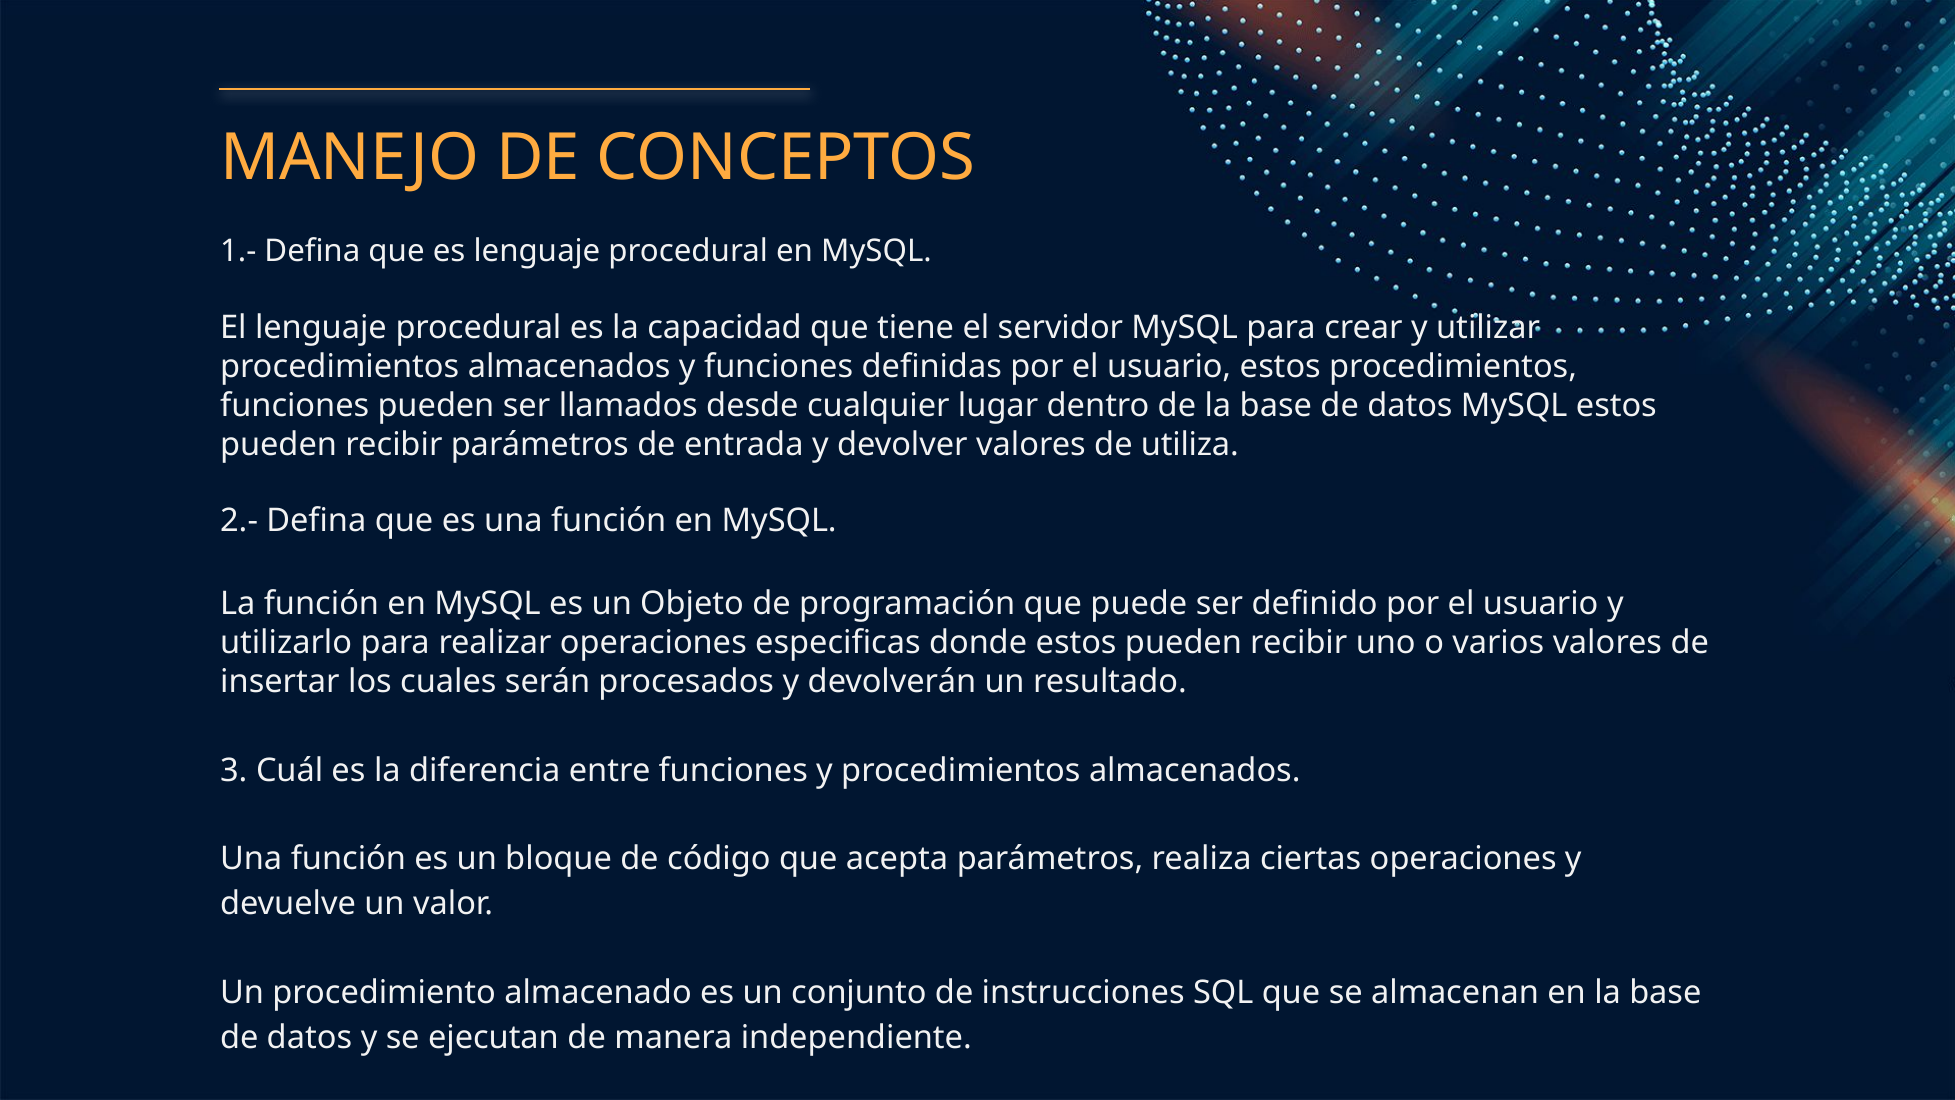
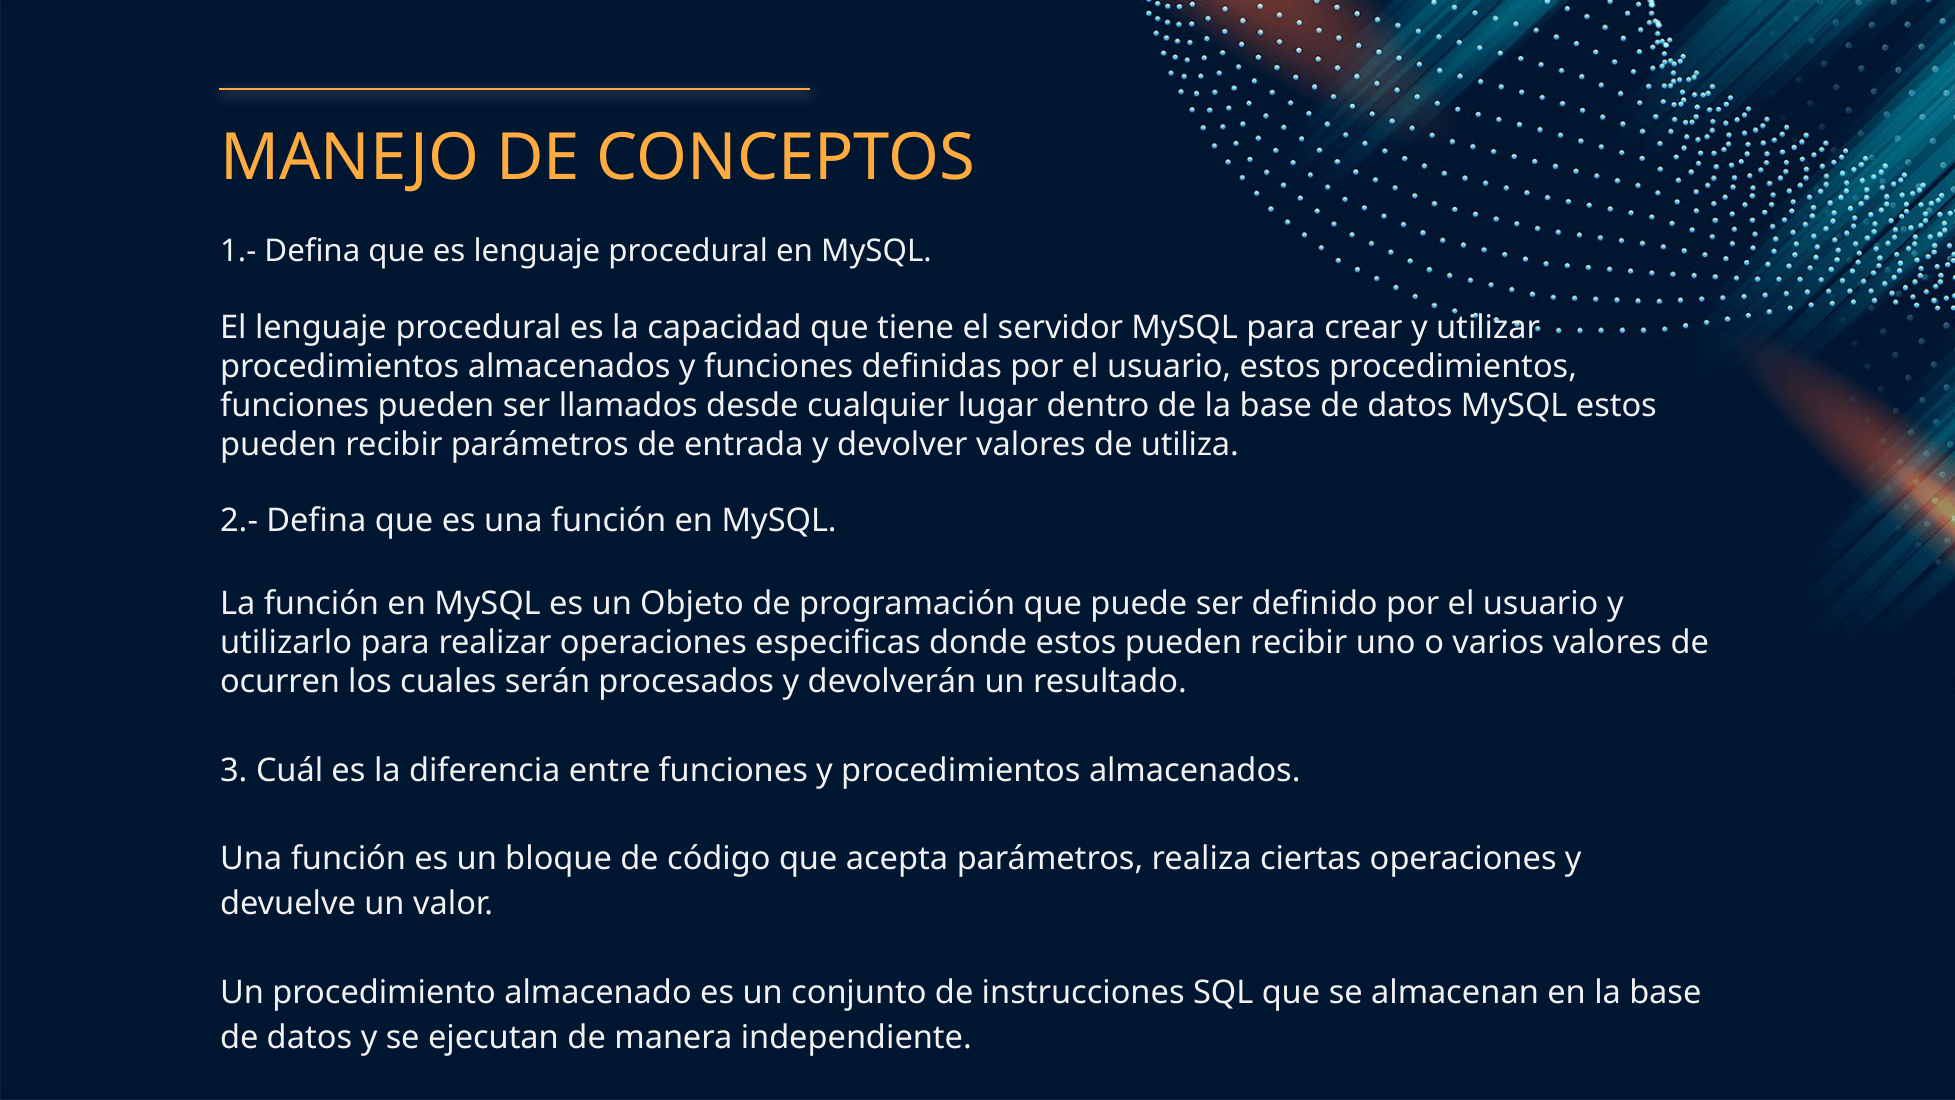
insertar: insertar -> ocurren
